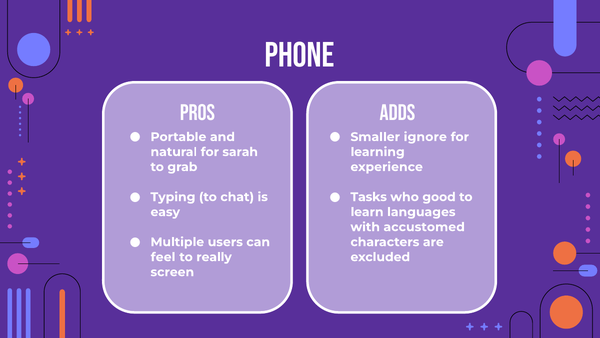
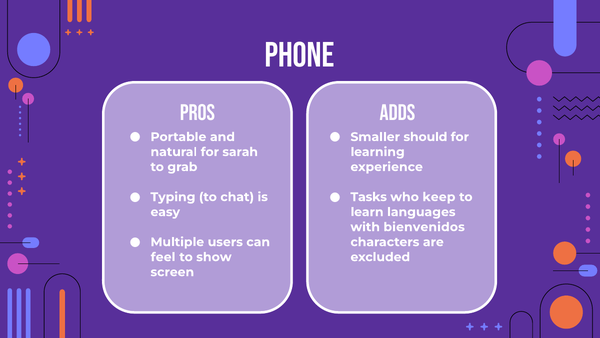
ignore: ignore -> should
good: good -> keep
accustomed: accustomed -> bienvenidos
really: really -> show
